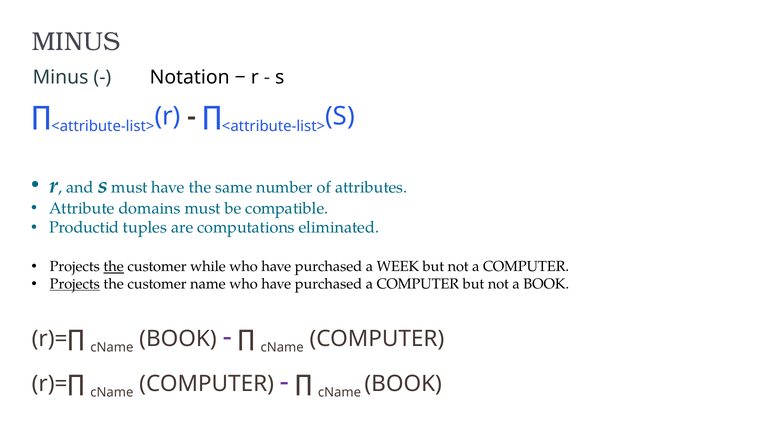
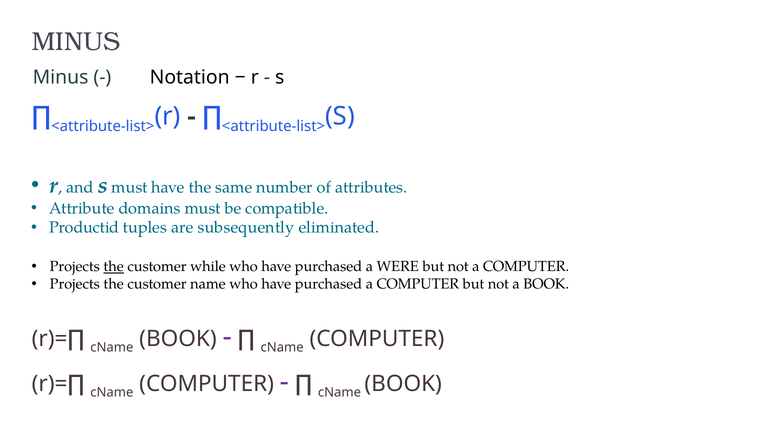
computations: computations -> subsequently
WEEK: WEEK -> WERE
Projects at (75, 284) underline: present -> none
